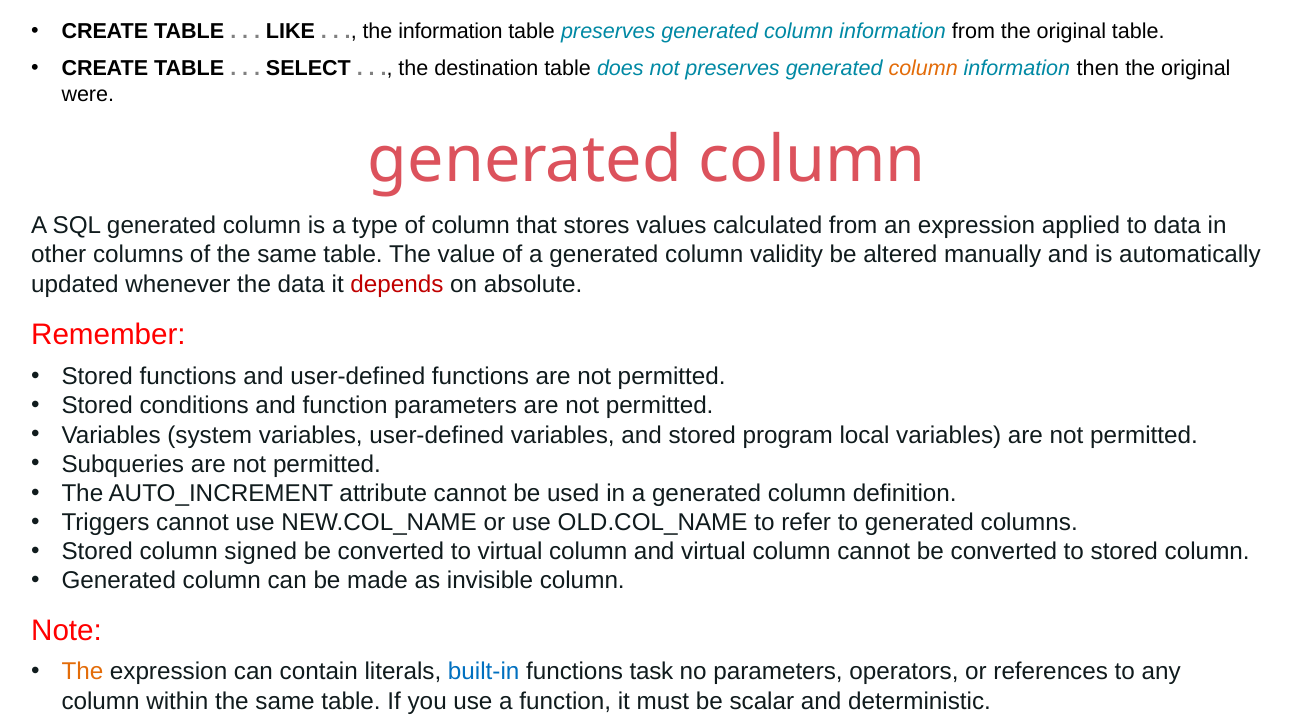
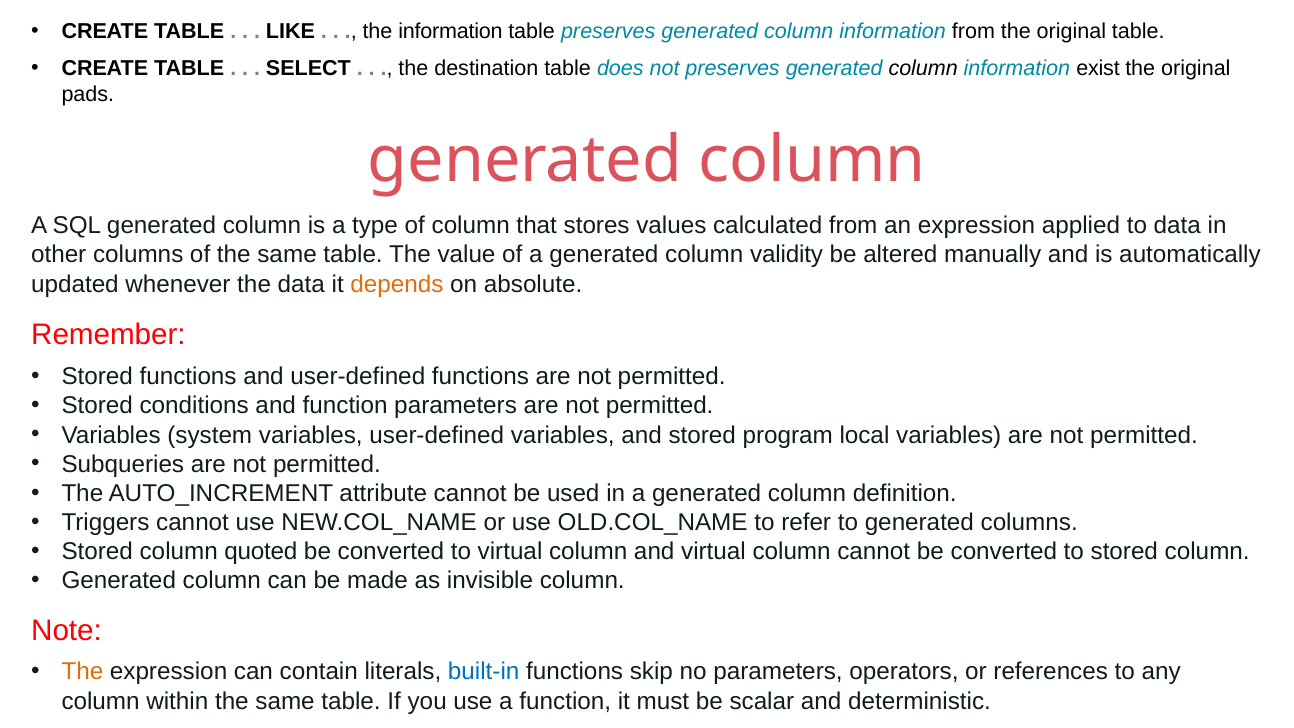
column at (923, 69) colour: orange -> black
then: then -> exist
were: were -> pads
depends colour: red -> orange
signed: signed -> quoted
task: task -> skip
